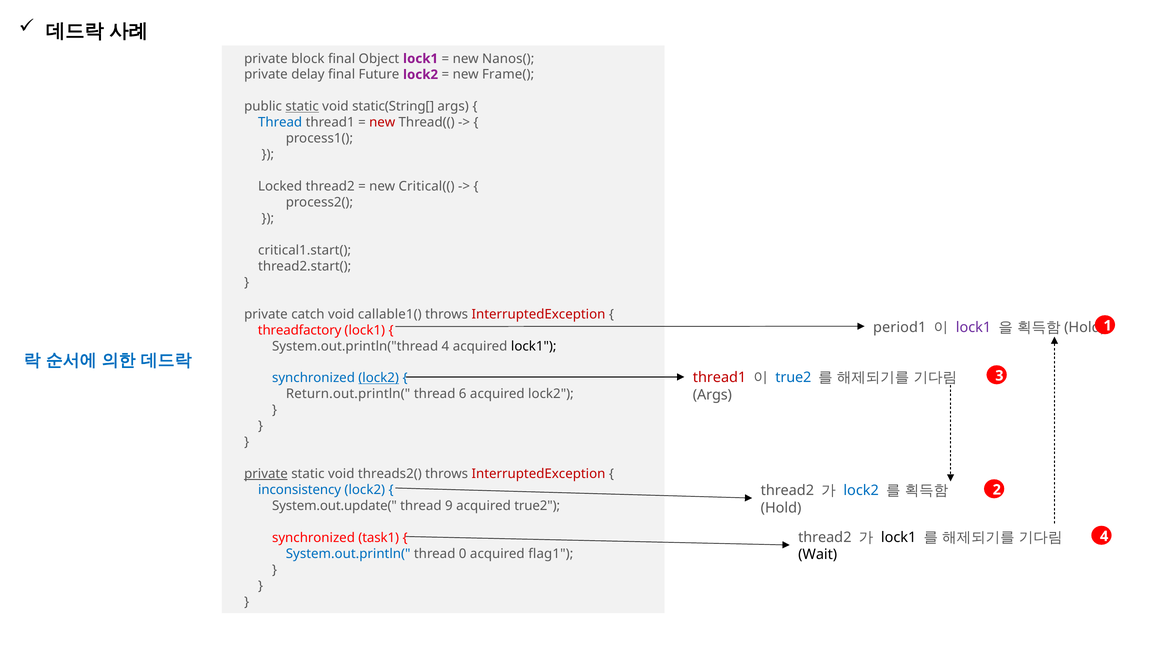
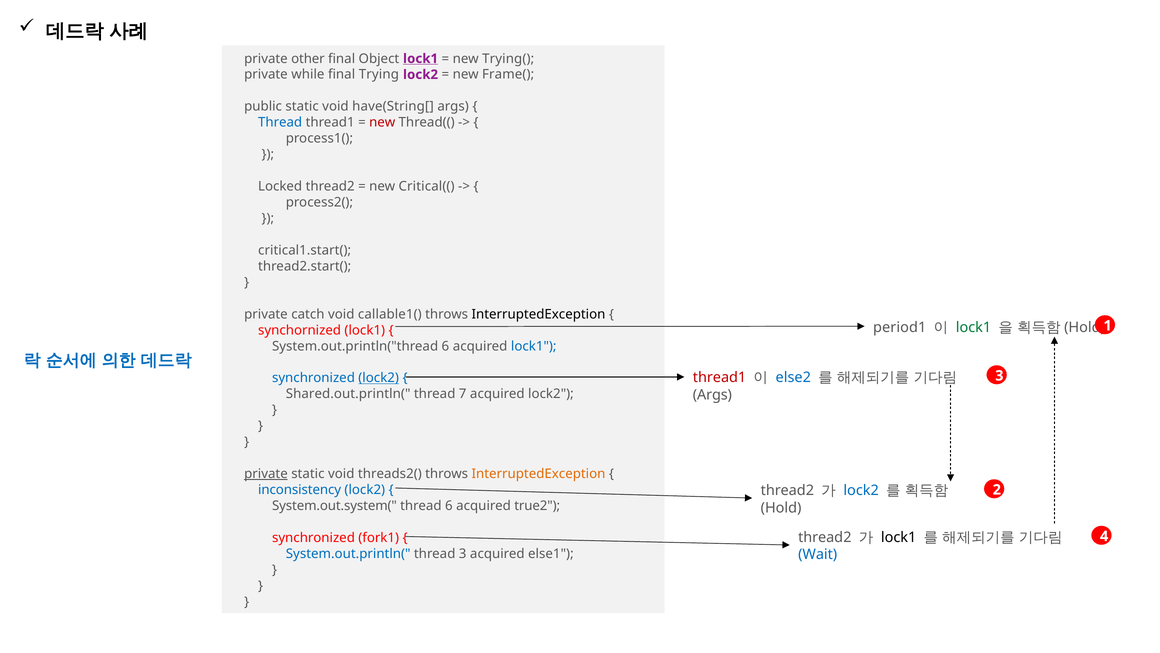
block: block -> other
lock1 at (421, 59) underline: none -> present
Nanos(: Nanos( -> Trying(
delay: delay -> while
Future: Future -> Trying
static at (302, 106) underline: present -> none
static(String[: static(String[ -> have(String[
InterruptedException at (538, 314) colour: red -> black
lock1 at (974, 327) colour: purple -> green
threadfactory: threadfactory -> synchornized
System.out.println("thread 4: 4 -> 6
lock1 at (534, 346) colour: black -> blue
true2 at (793, 377): true2 -> else2
Return.out.println(: Return.out.println( -> Shared.out.println(
6: 6 -> 7
InterruptedException at (538, 474) colour: red -> orange
System.out.update(: System.out.update( -> System.out.system(
thread 9: 9 -> 6
task1: task1 -> fork1
thread 0: 0 -> 3
flag1: flag1 -> else1
Wait colour: black -> blue
